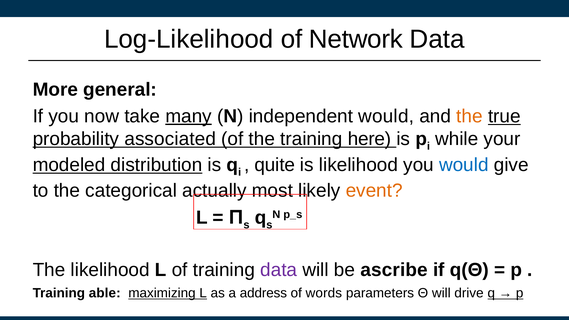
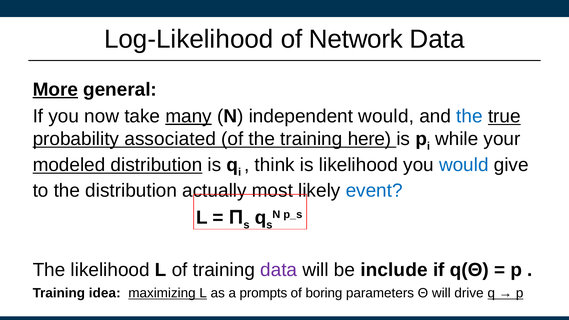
More underline: none -> present
the at (470, 116) colour: orange -> blue
quite: quite -> think
the categorical: categorical -> distribution
event colour: orange -> blue
ascribe: ascribe -> include
able: able -> idea
address: address -> prompts
words: words -> boring
